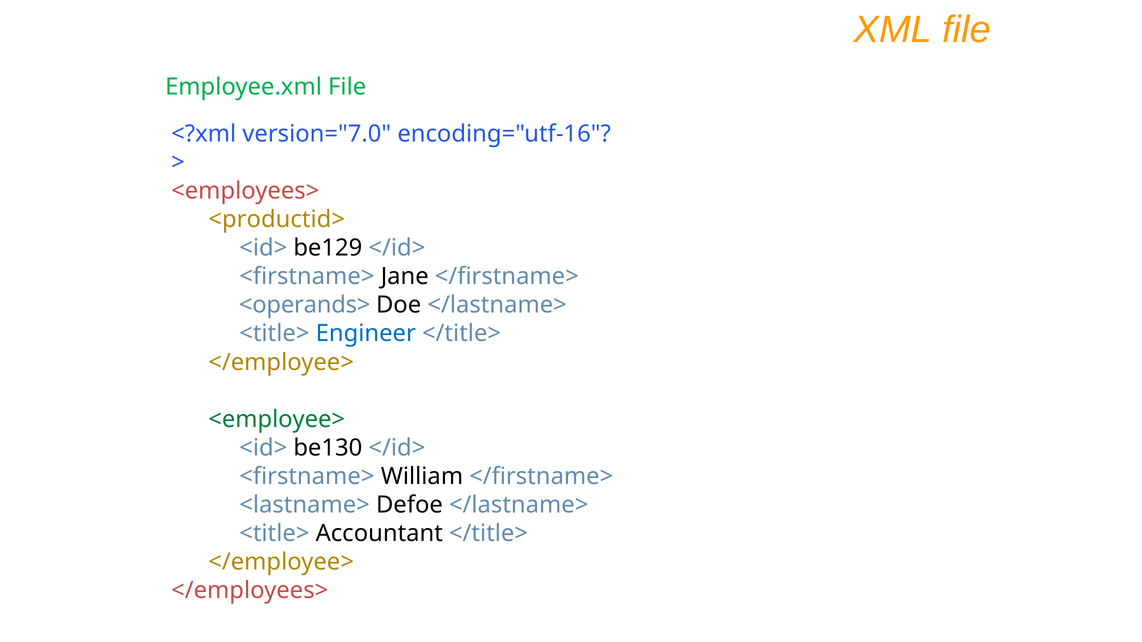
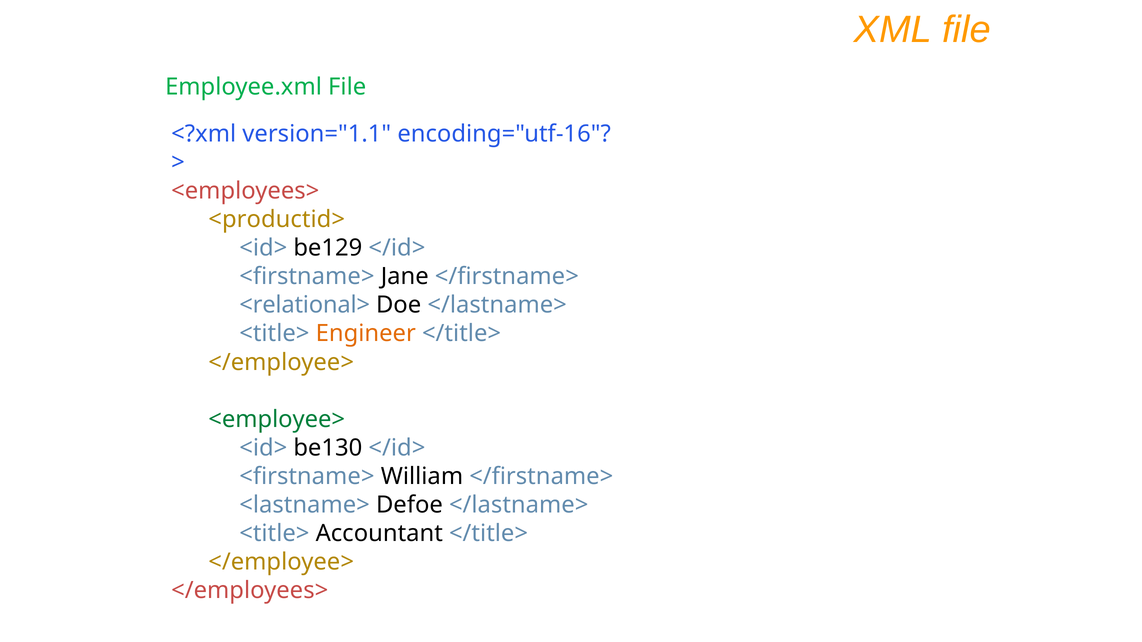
version="7.0: version="7.0 -> version="1.1
<operands>: <operands> -> <relational>
Engineer colour: blue -> orange
